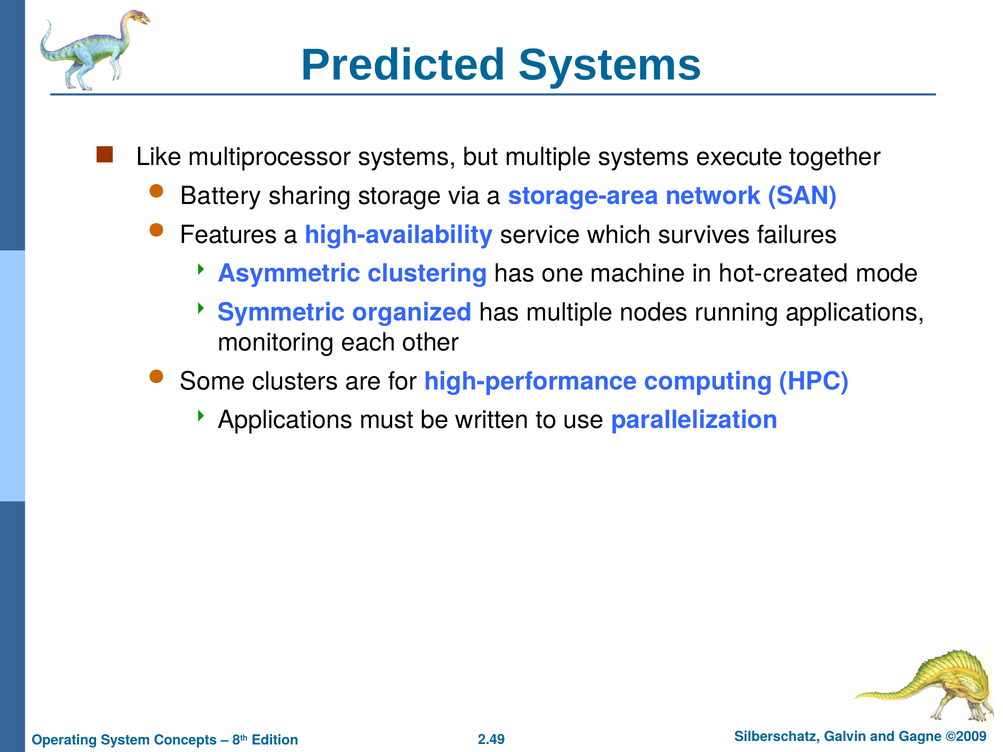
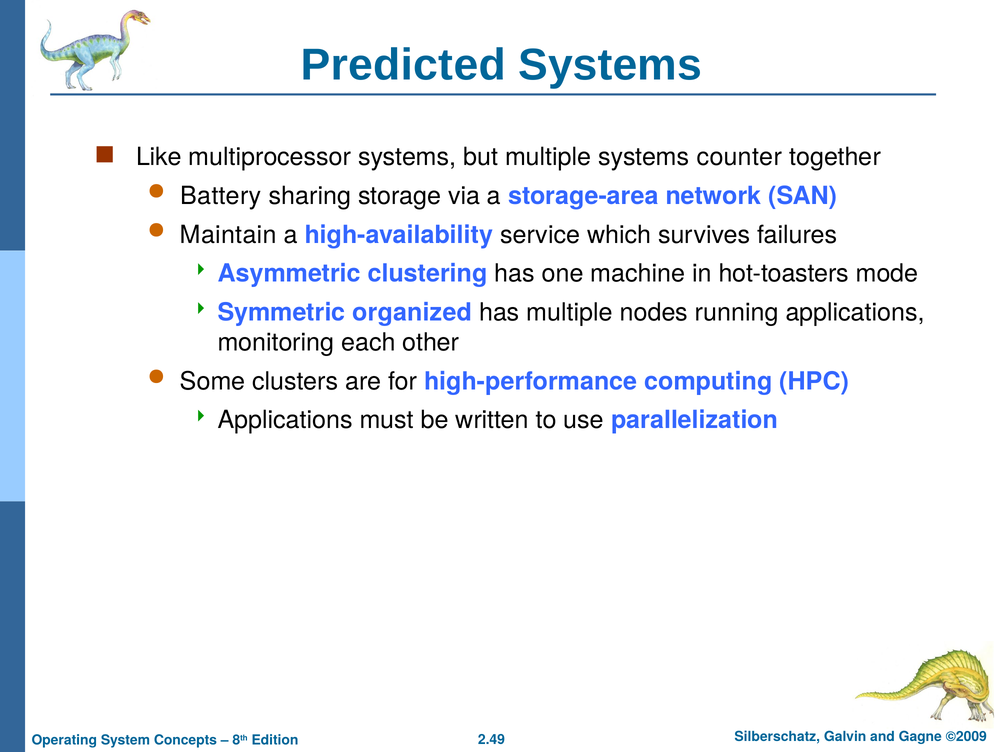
execute: execute -> counter
Features: Features -> Maintain
hot-created: hot-created -> hot-toasters
